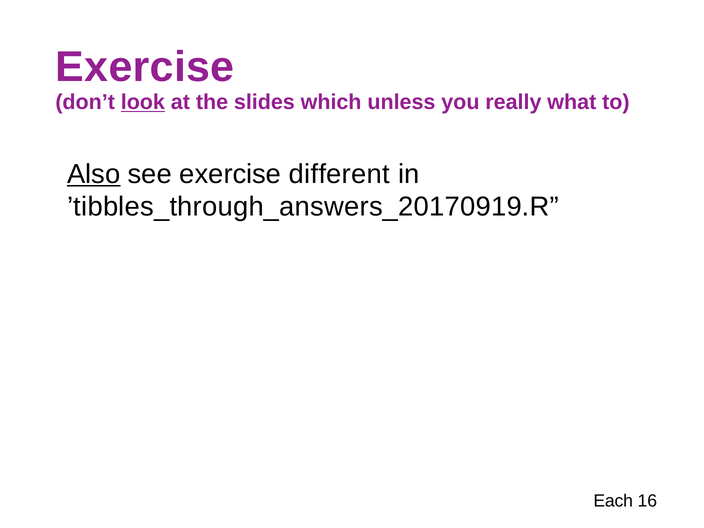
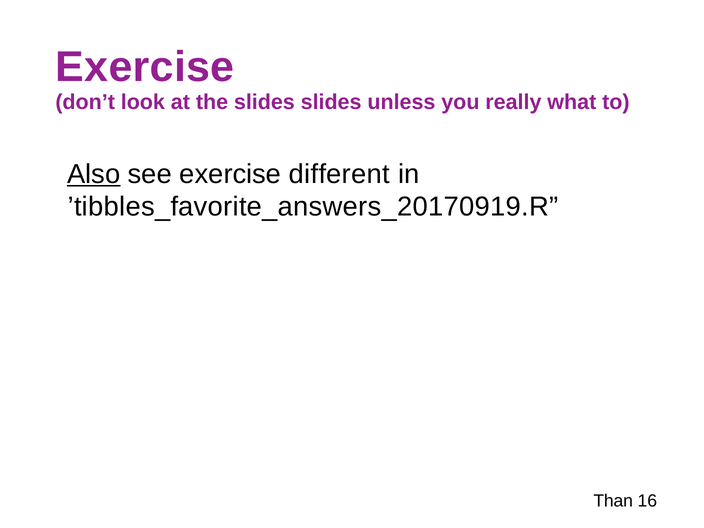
look underline: present -> none
slides which: which -> slides
’tibbles_through_answers_20170919.R: ’tibbles_through_answers_20170919.R -> ’tibbles_favorite_answers_20170919.R
Each: Each -> Than
